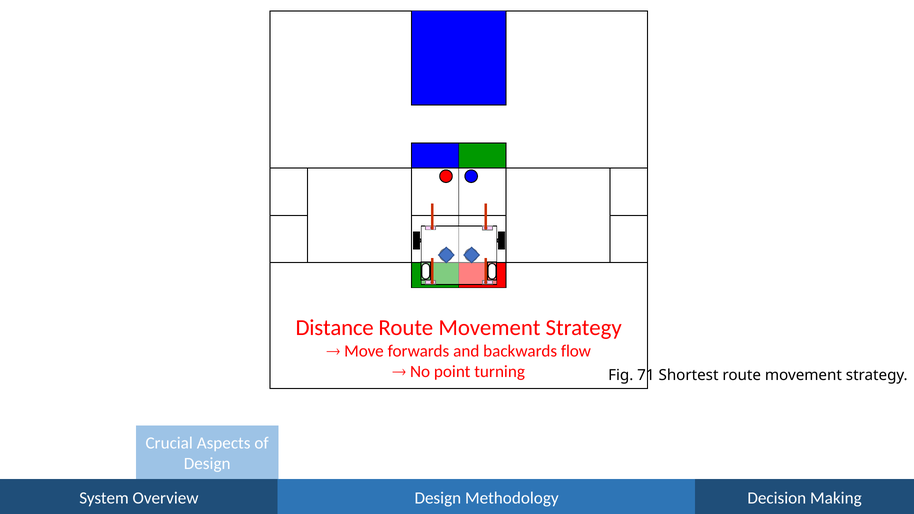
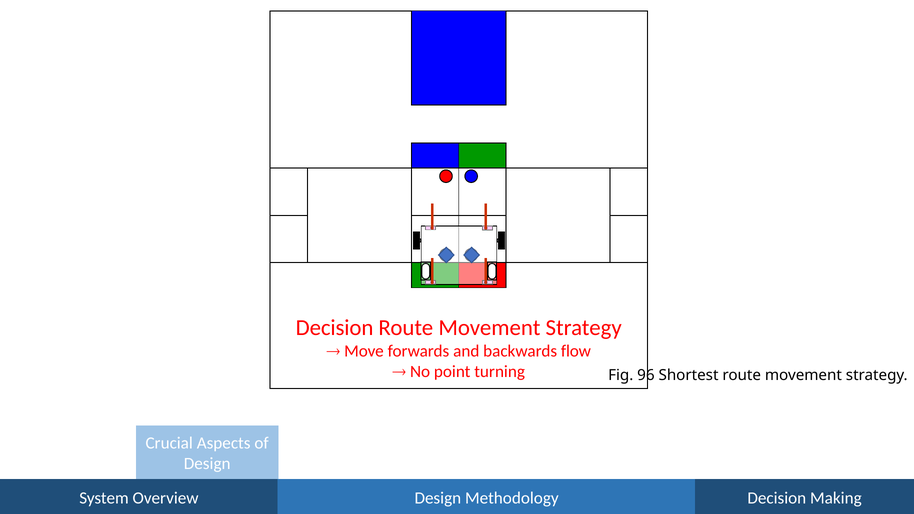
Distance at (335, 328): Distance -> Decision
71: 71 -> 96
